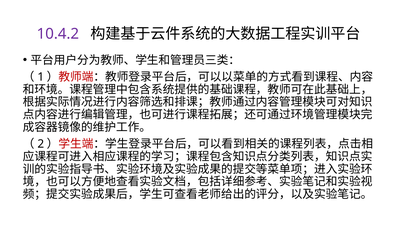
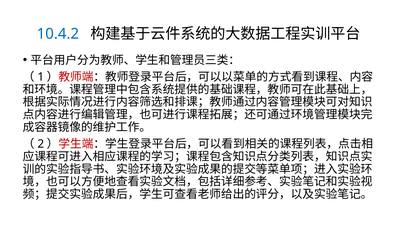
10.4.2 colour: purple -> blue
